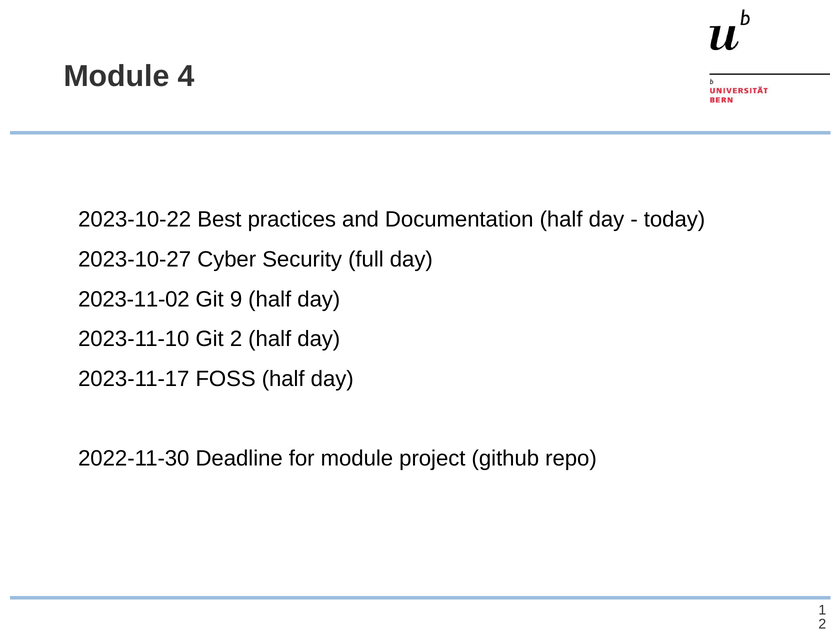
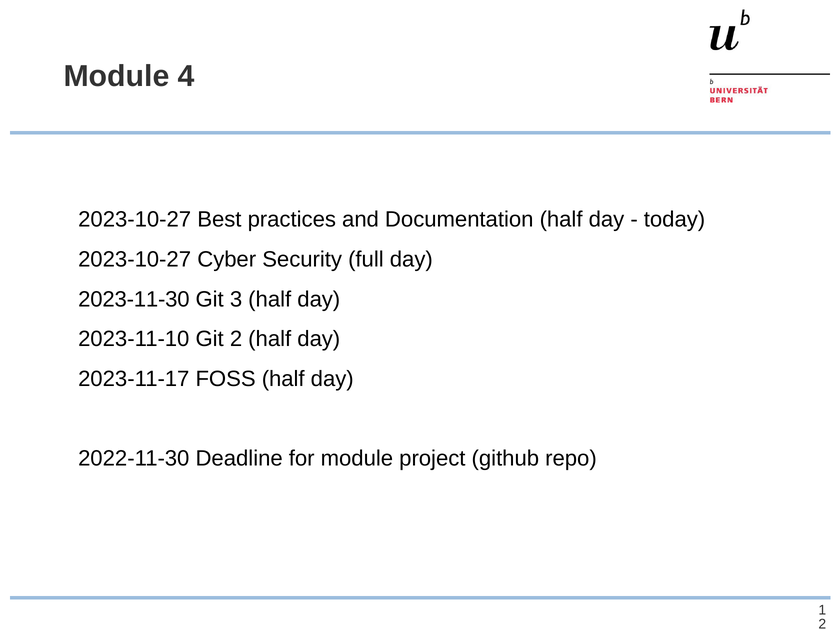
2023-10-22 at (135, 220): 2023-10-22 -> 2023-10-27
2023-11-02: 2023-11-02 -> 2023-11-30
9: 9 -> 3
